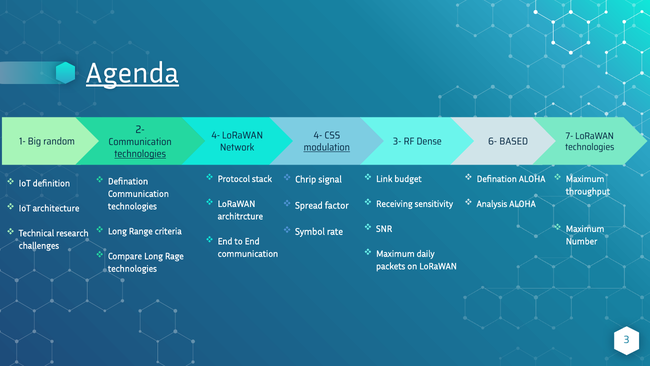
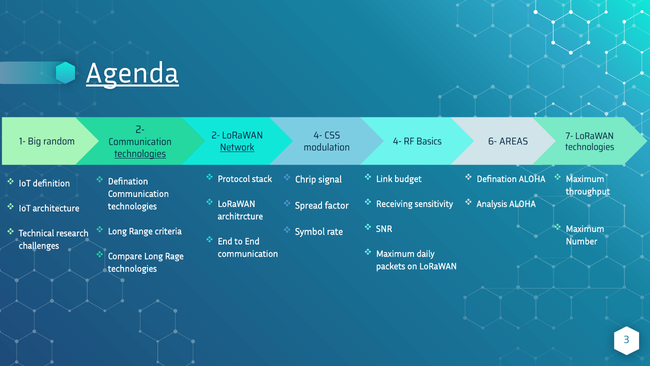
4- at (216, 136): 4- -> 2-
3- at (397, 142): 3- -> 4-
Dense: Dense -> Basics
BASED: BASED -> AREAS
Network underline: none -> present
modulation underline: present -> none
